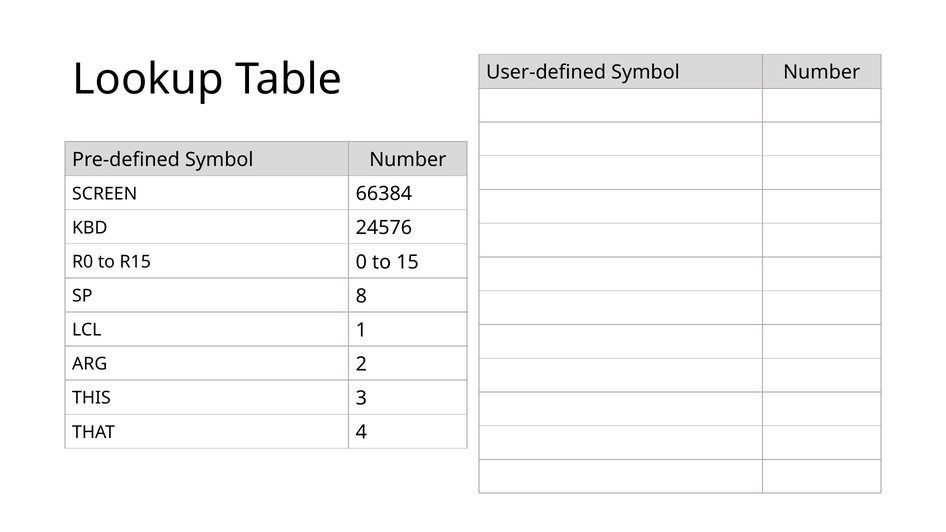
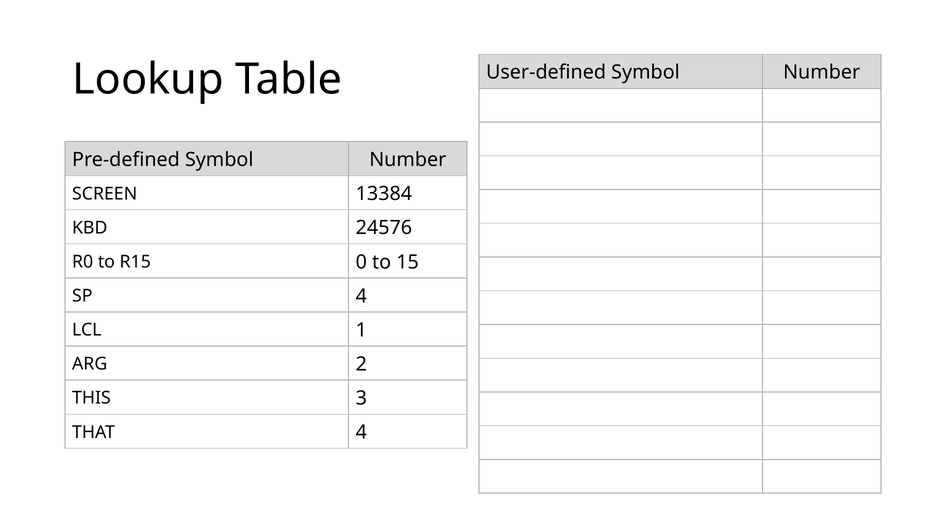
66384: 66384 -> 13384
SP 8: 8 -> 4
